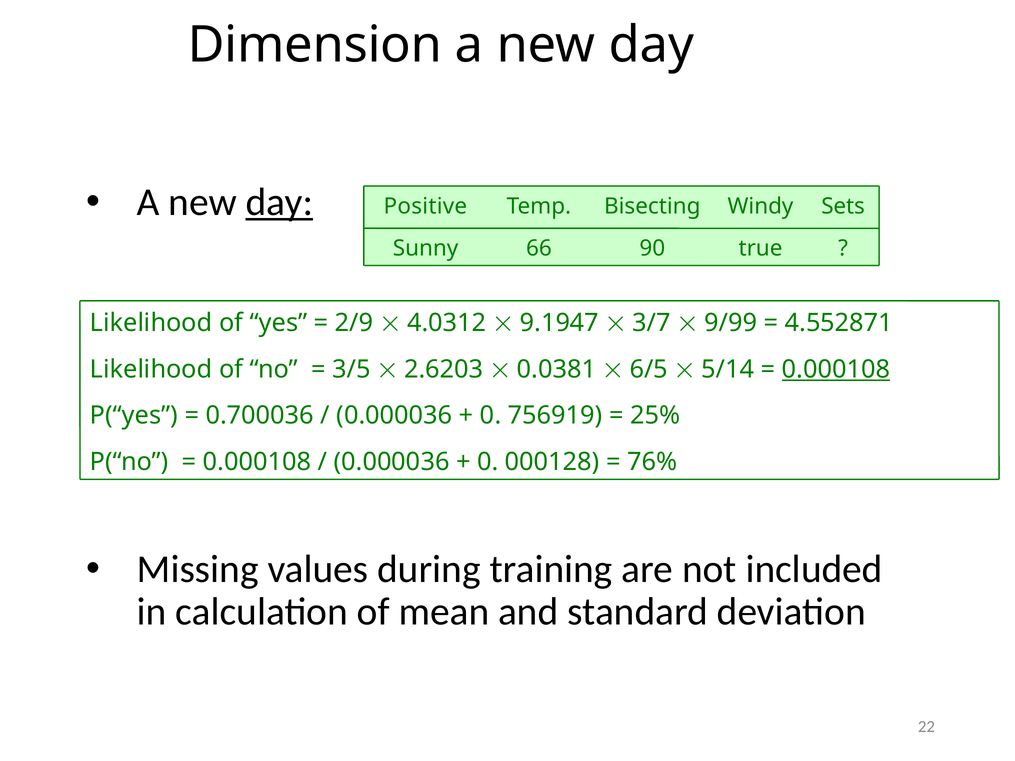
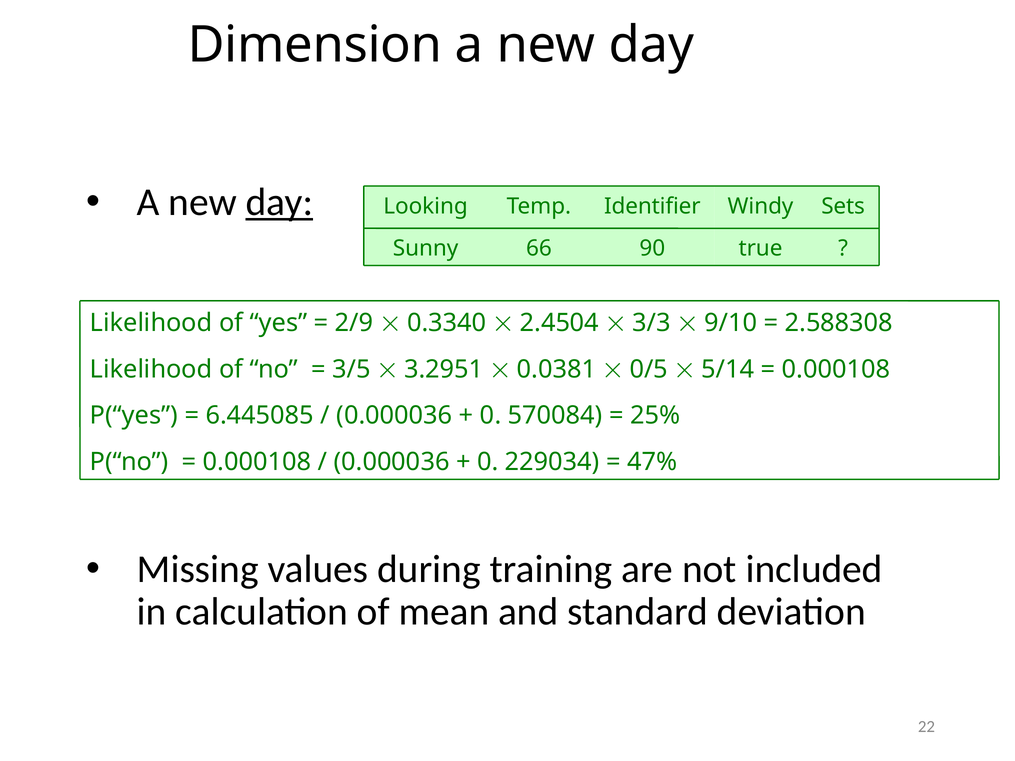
Positive: Positive -> Looking
Bisecting: Bisecting -> Identifier
4.0312: 4.0312 -> 0.3340
9.1947: 9.1947 -> 2.4504
3/7: 3/7 -> 3/3
9/99: 9/99 -> 9/10
4.552871: 4.552871 -> 2.588308
2.6203: 2.6203 -> 3.2951
6/5: 6/5 -> 0/5
0.000108 at (836, 369) underline: present -> none
0.700036: 0.700036 -> 6.445085
756919: 756919 -> 570084
000128: 000128 -> 229034
76%: 76% -> 47%
